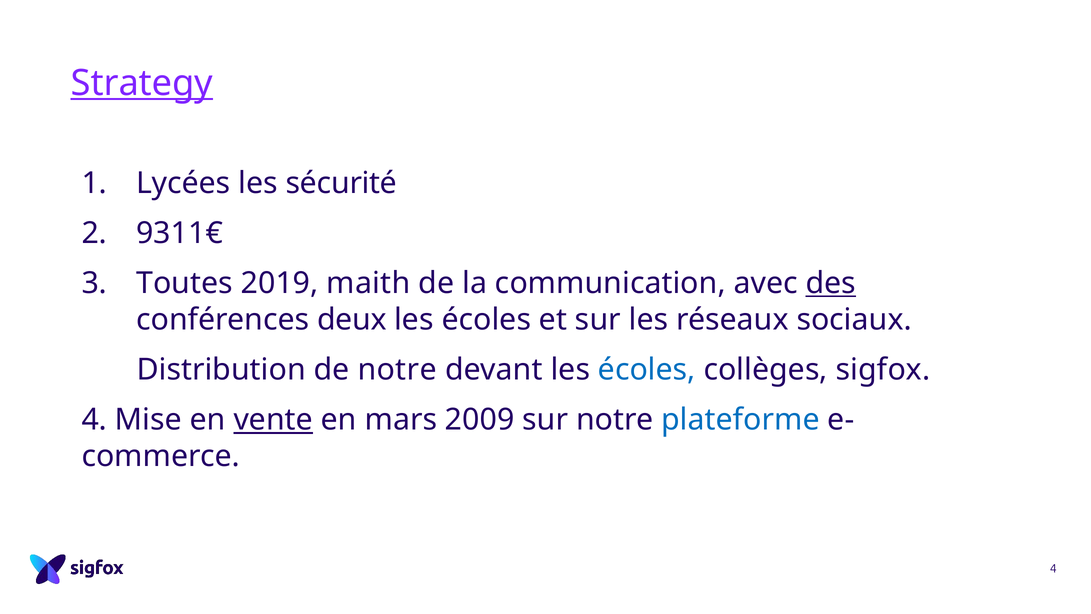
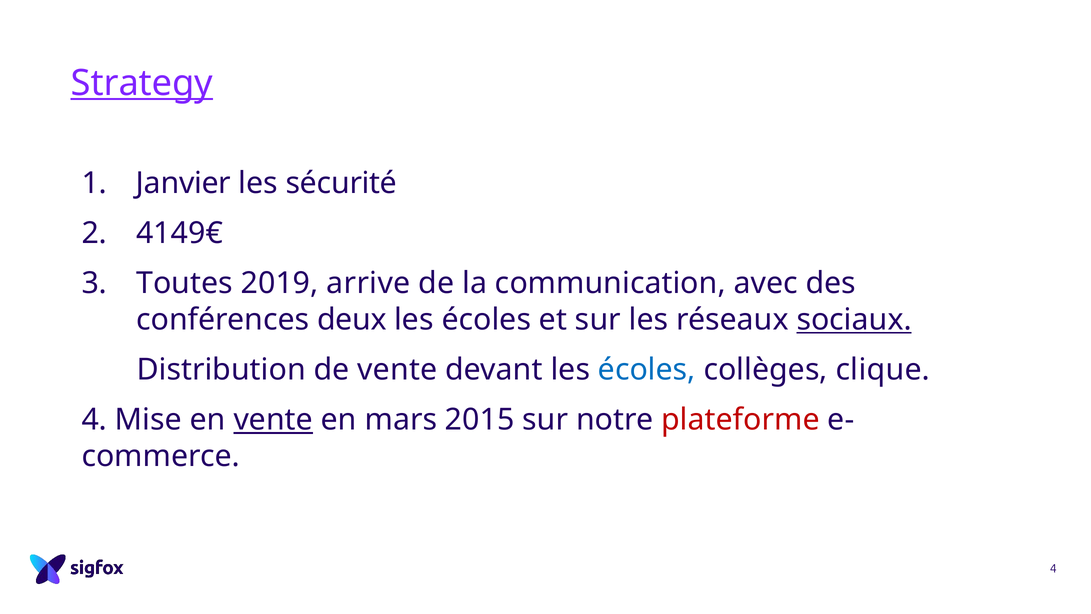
Lycées: Lycées -> Janvier
9311€: 9311€ -> 4149€
maith: maith -> arrive
des underline: present -> none
sociaux underline: none -> present
de notre: notre -> vente
sigfox: sigfox -> clique
2009: 2009 -> 2015
plateforme colour: blue -> red
